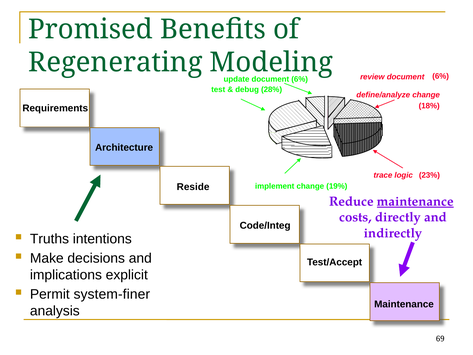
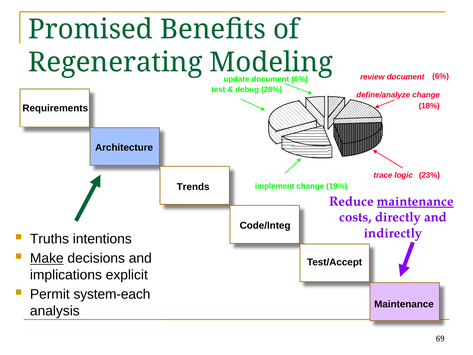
Reside: Reside -> Trends
Make underline: none -> present
system-finer: system-finer -> system-each
